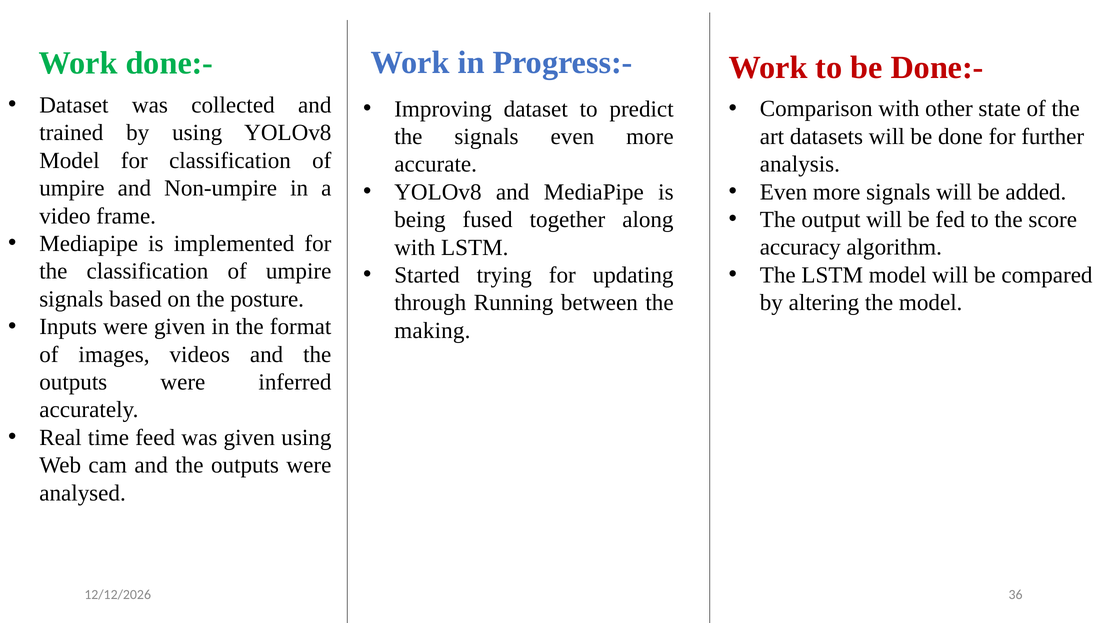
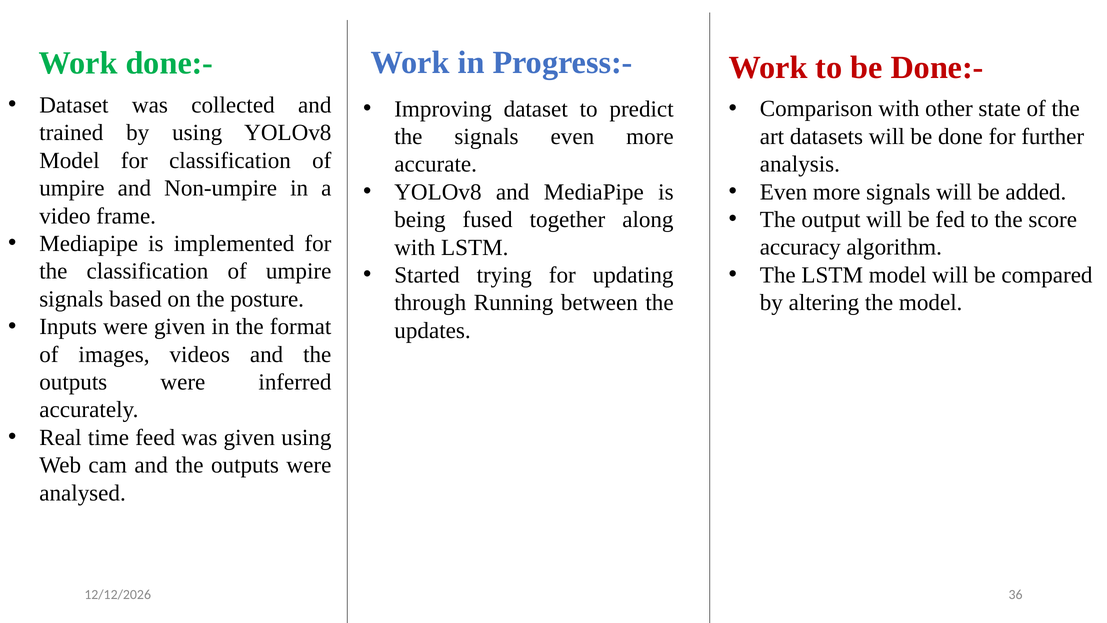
making: making -> updates
